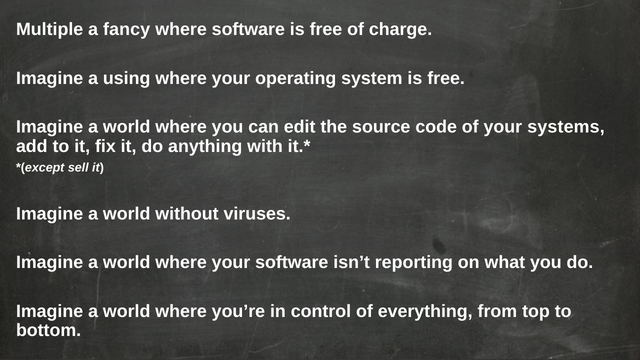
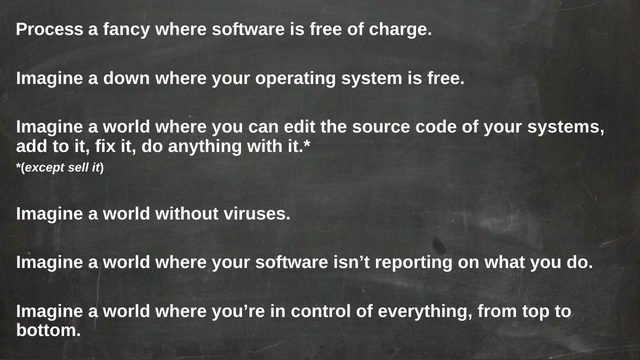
Multiple: Multiple -> Process
using: using -> down
